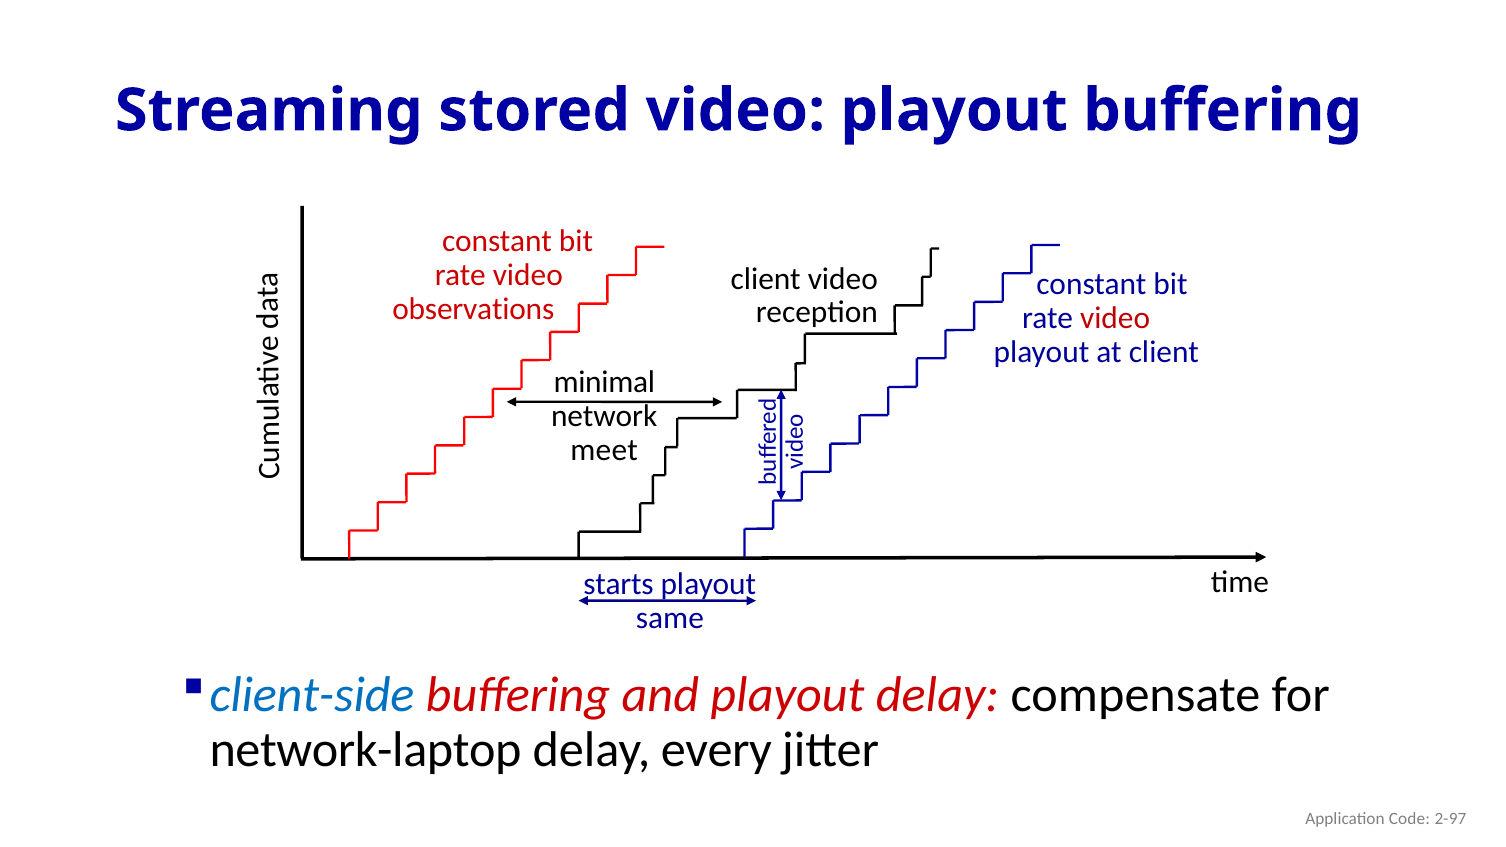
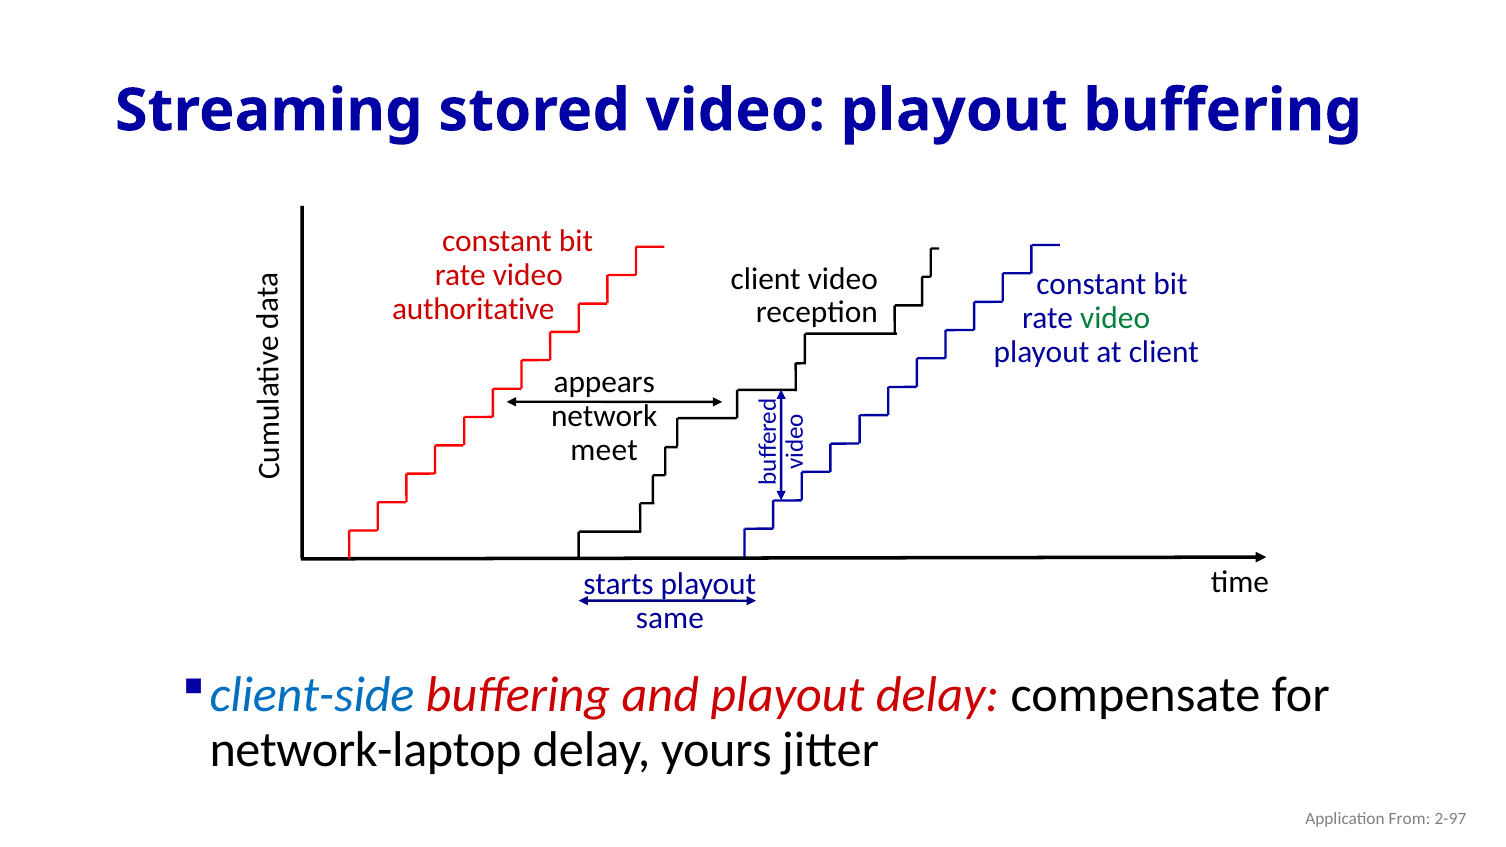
observations: observations -> authoritative
video at (1115, 318) colour: red -> green
minimal: minimal -> appears
every: every -> yours
Code: Code -> From
